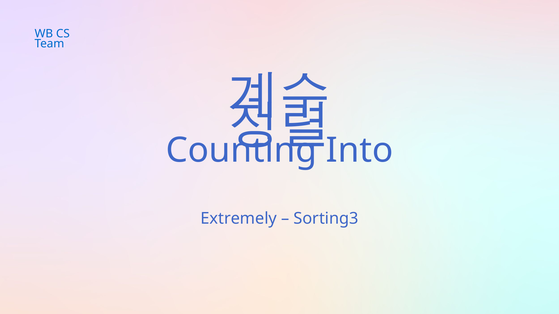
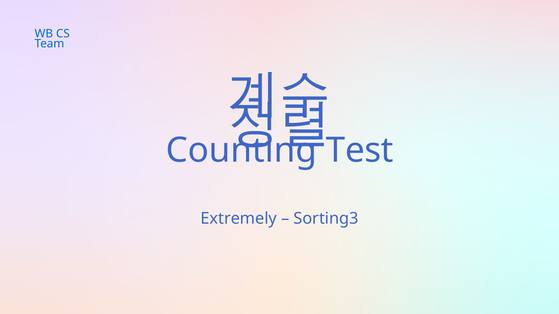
Into: Into -> Test
